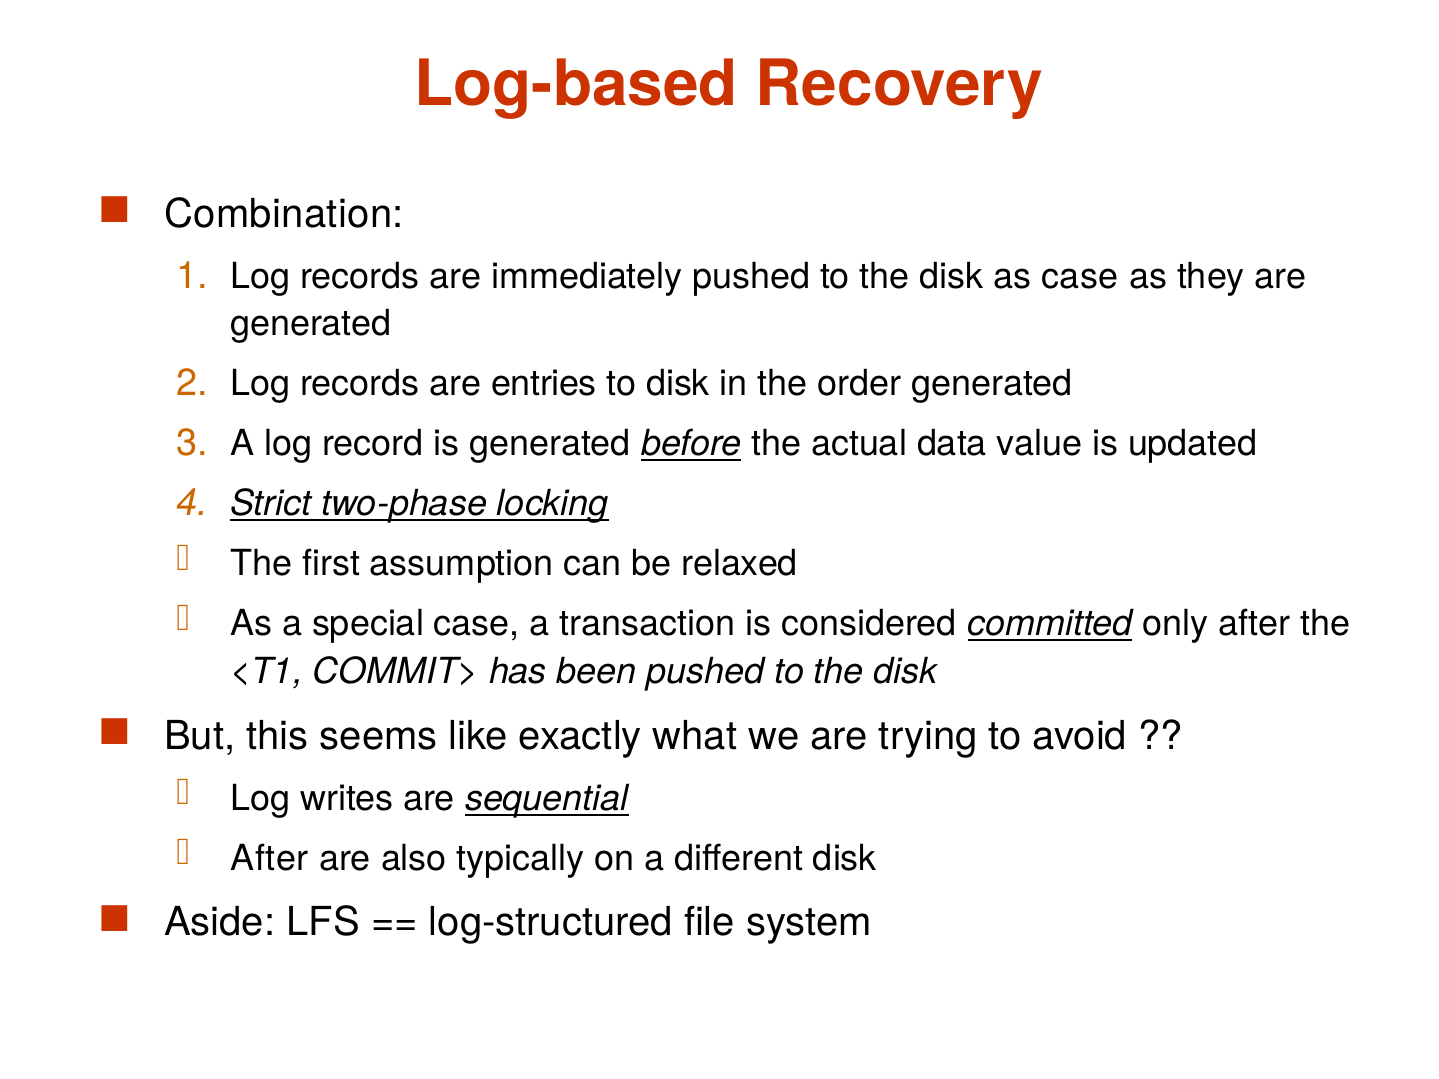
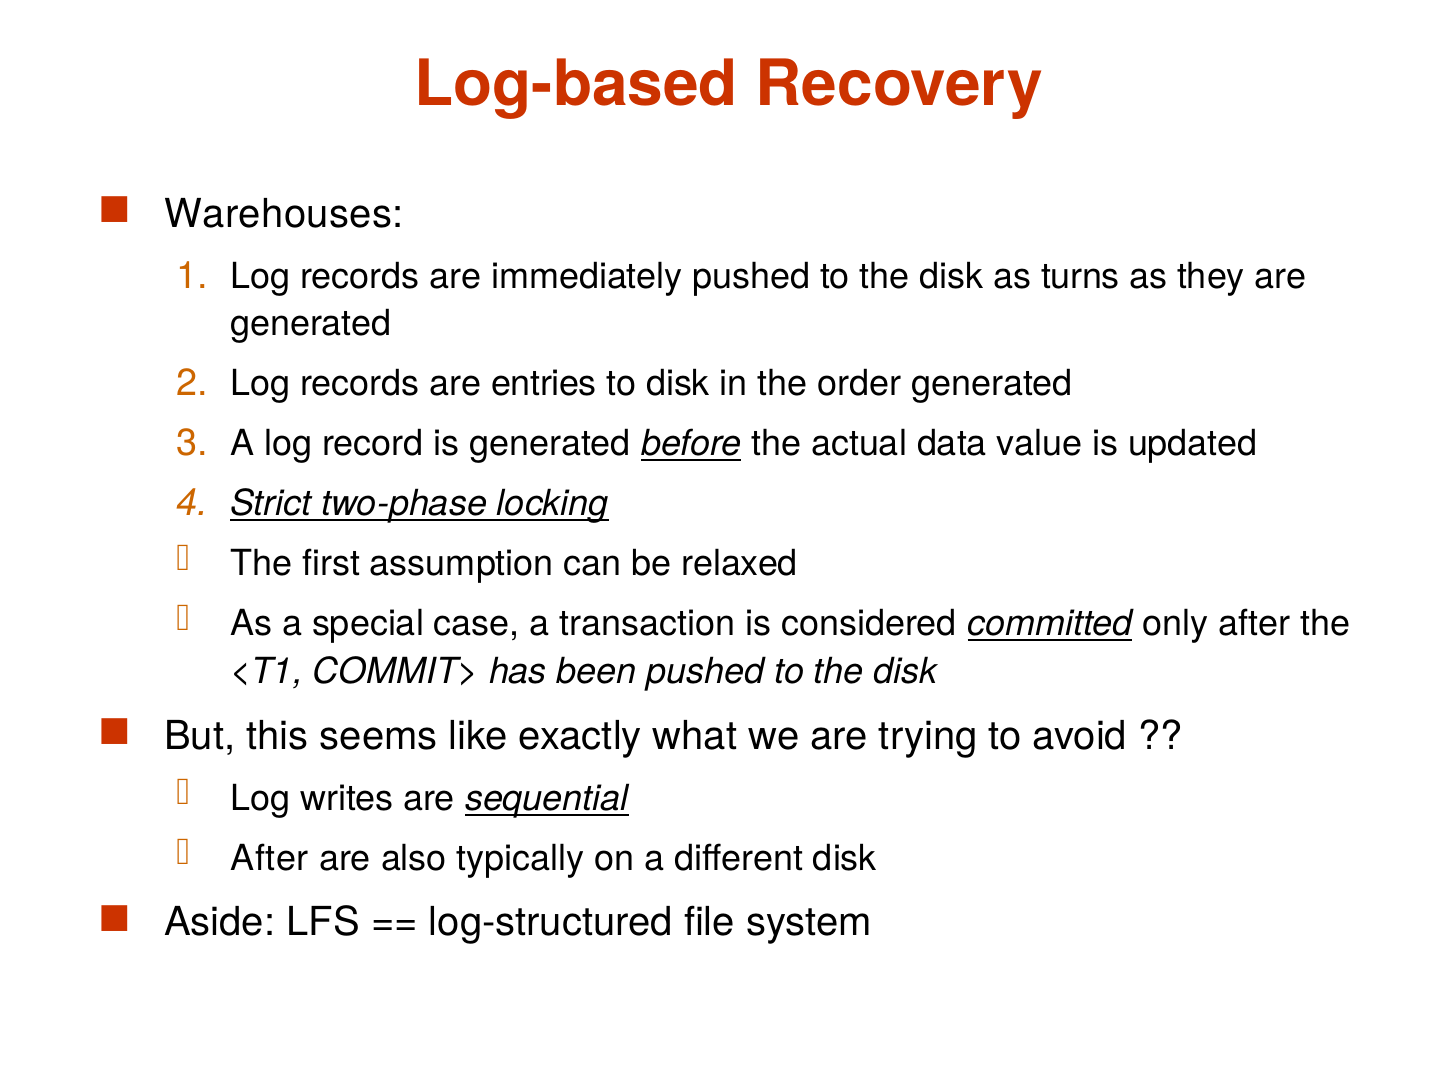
Combination: Combination -> Warehouses
as case: case -> turns
